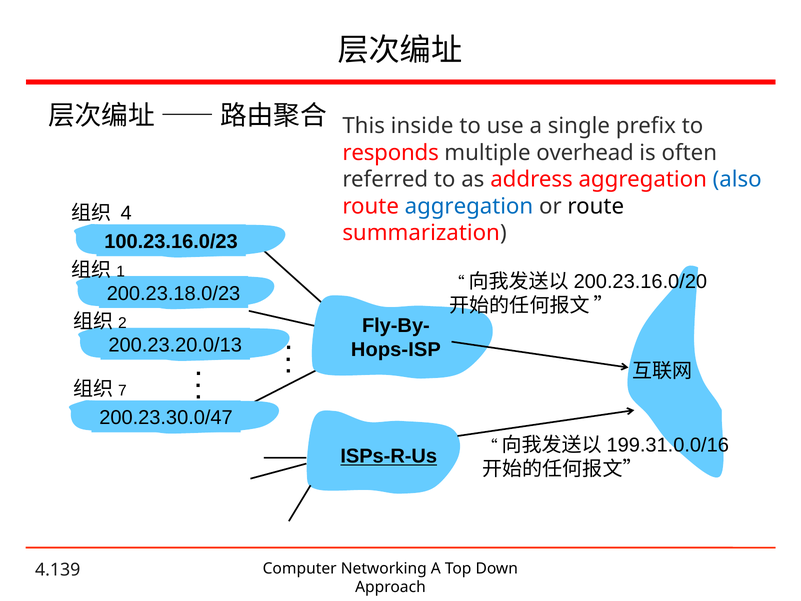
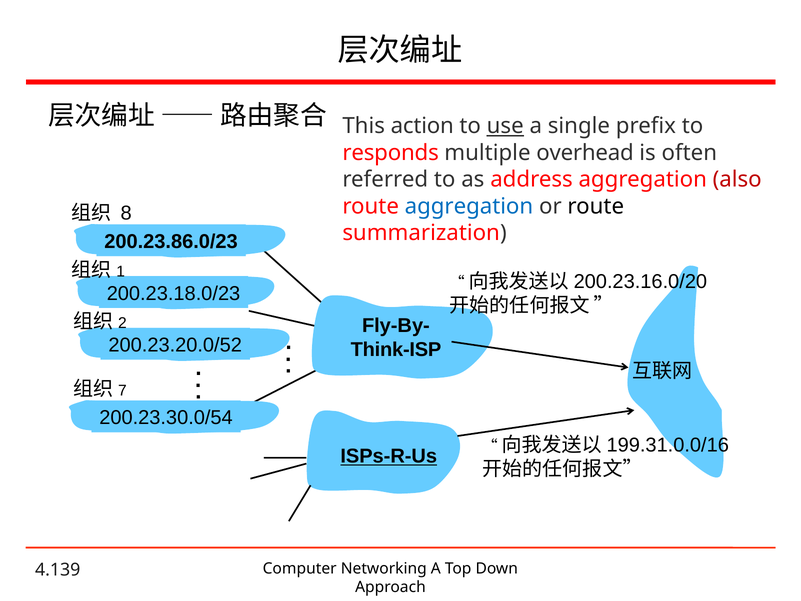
inside: inside -> action
use underline: none -> present
also colour: blue -> red
4: 4 -> 8
100.23.16.0/23: 100.23.16.0/23 -> 200.23.86.0/23
200.23.20.0/13: 200.23.20.0/13 -> 200.23.20.0/52
Hops-ISP: Hops-ISP -> Think-ISP
200.23.30.0/47: 200.23.30.0/47 -> 200.23.30.0/54
